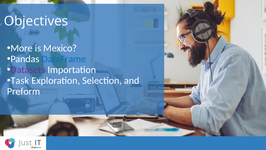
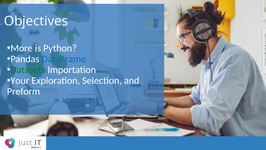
Mexico: Mexico -> Python
Datasets colour: purple -> green
Task: Task -> Your
